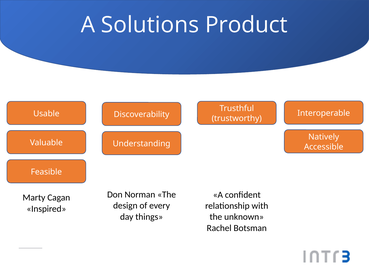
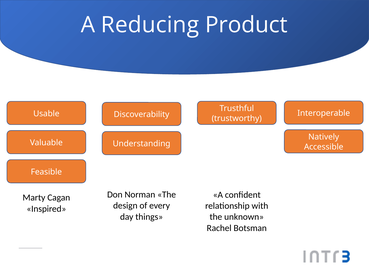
Solutions: Solutions -> Reducing
